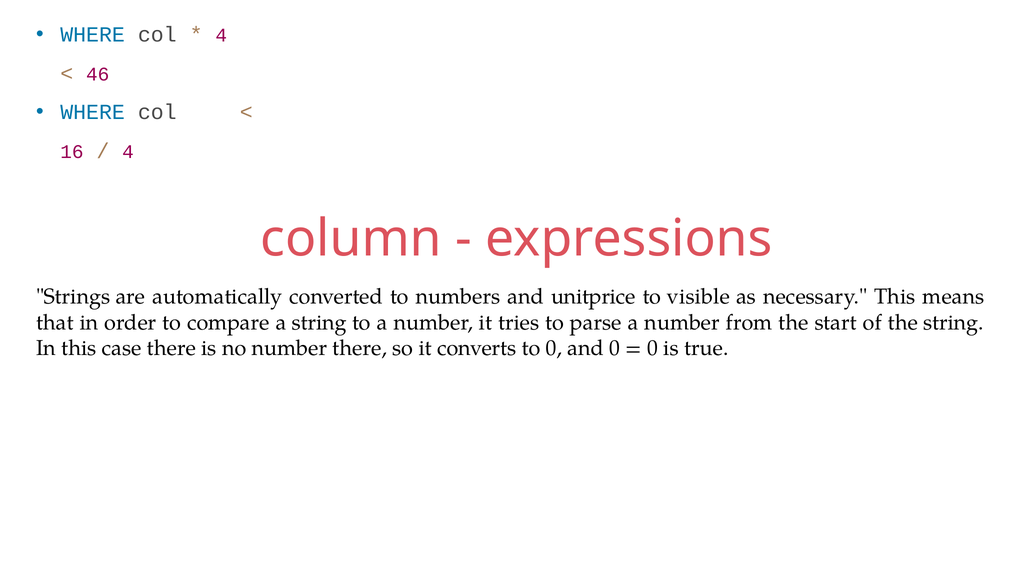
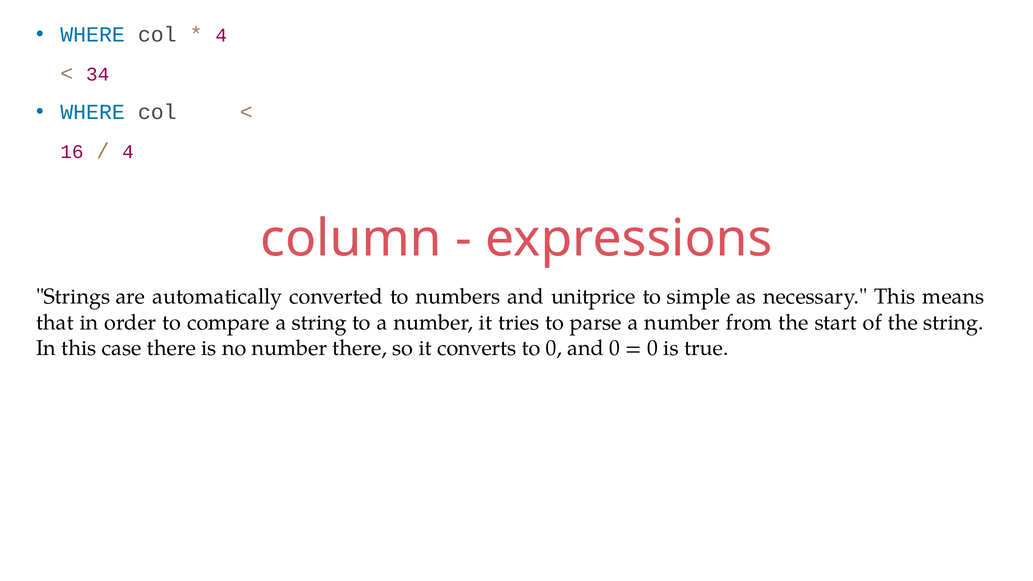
46: 46 -> 34
visible: visible -> simple
